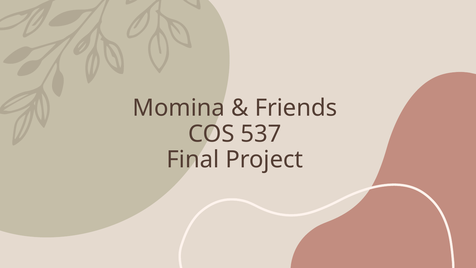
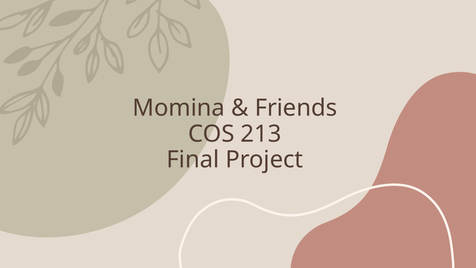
537: 537 -> 213
